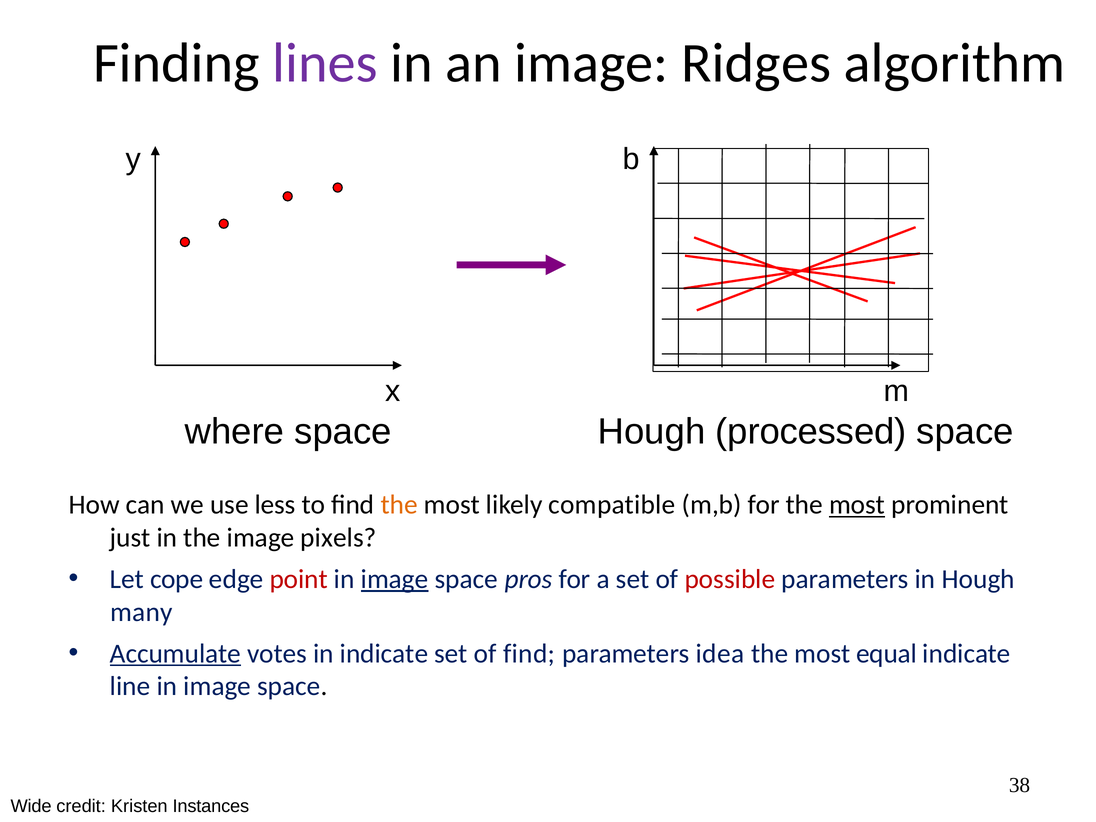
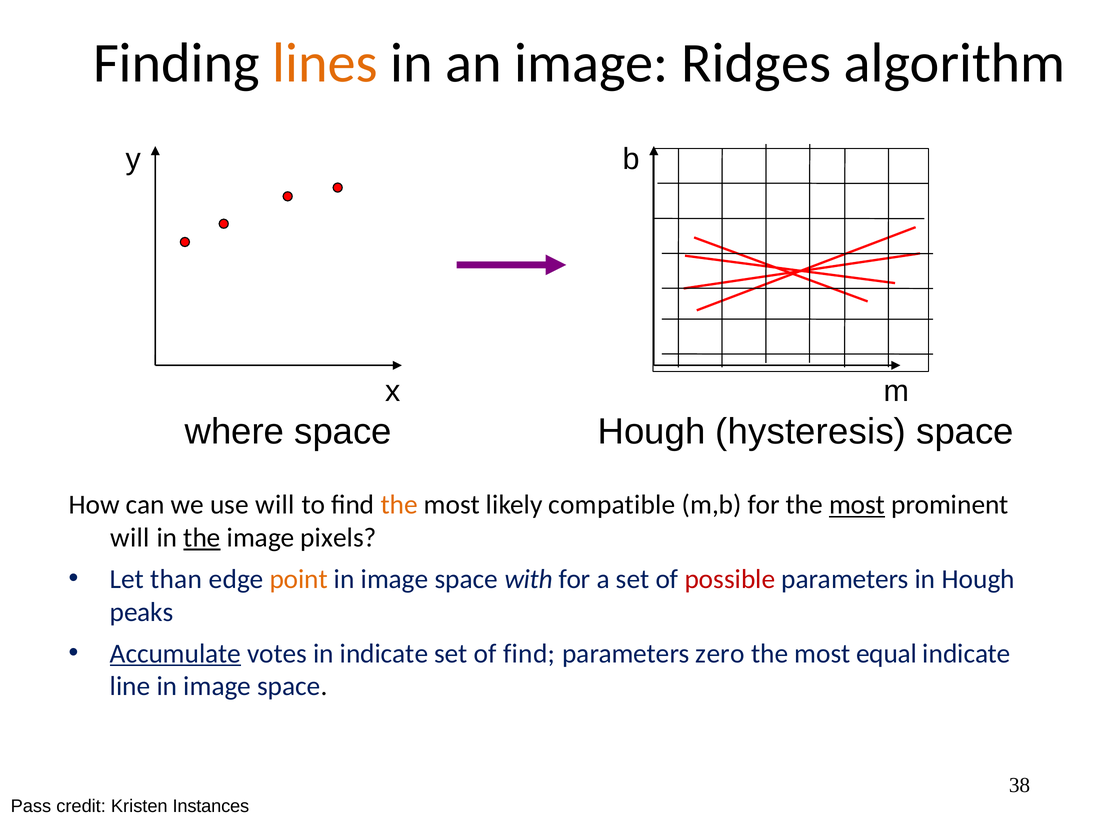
lines colour: purple -> orange
processed: processed -> hysteresis
use less: less -> will
just at (130, 538): just -> will
the at (202, 538) underline: none -> present
cope: cope -> than
point colour: red -> orange
image at (395, 579) underline: present -> none
pros: pros -> with
many: many -> peaks
idea: idea -> zero
Wide: Wide -> Pass
